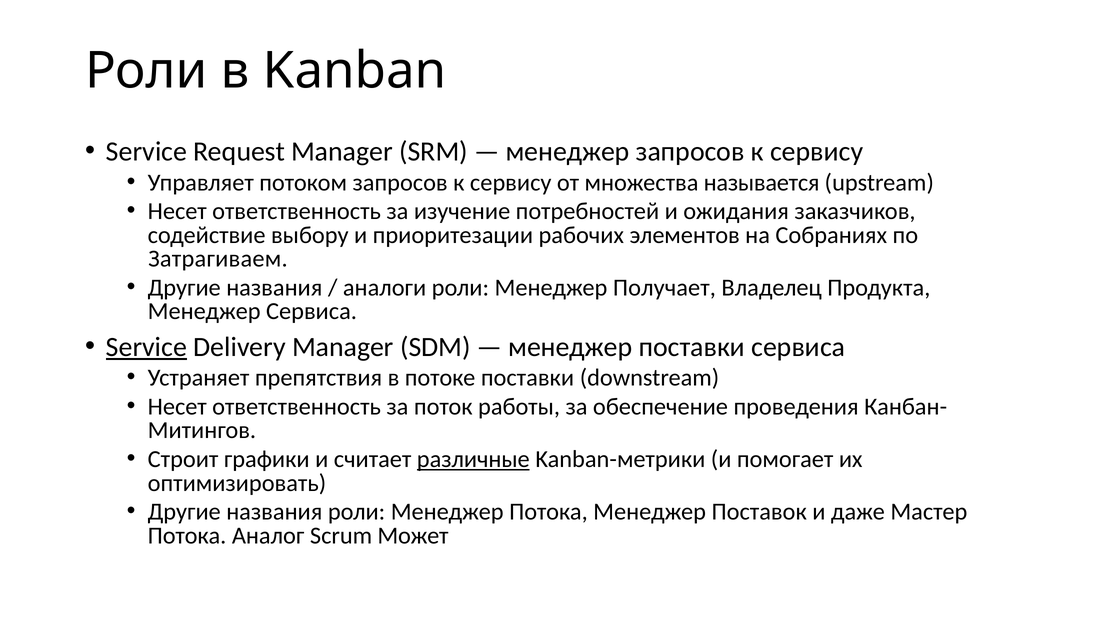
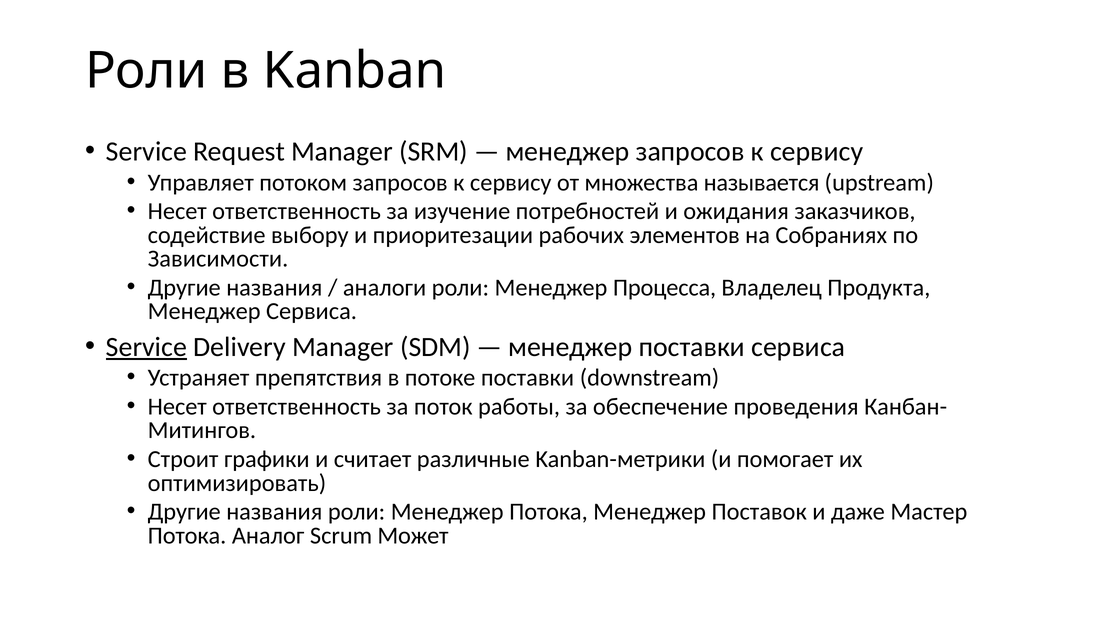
Затрагиваем: Затрагиваем -> Зависимости
Получает: Получает -> Процесса
различные underline: present -> none
